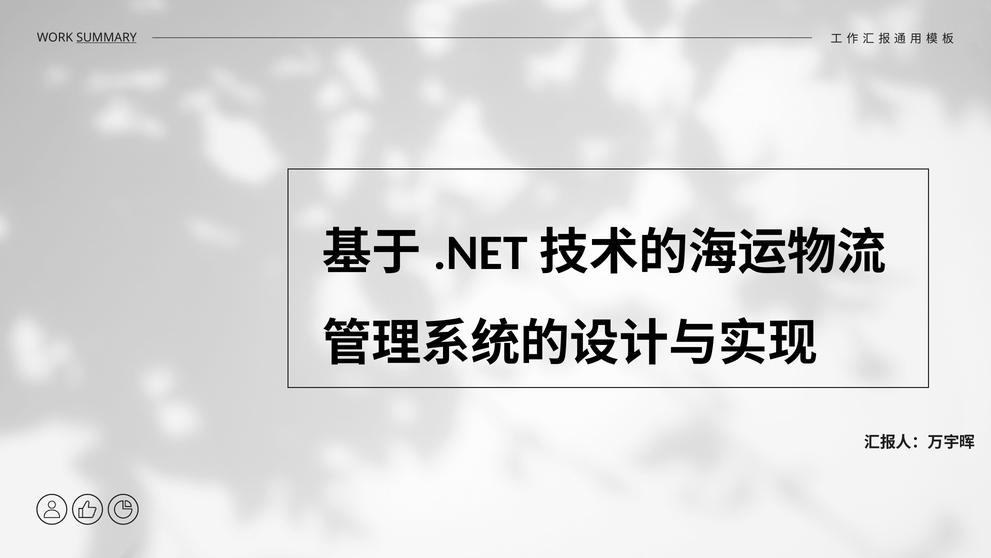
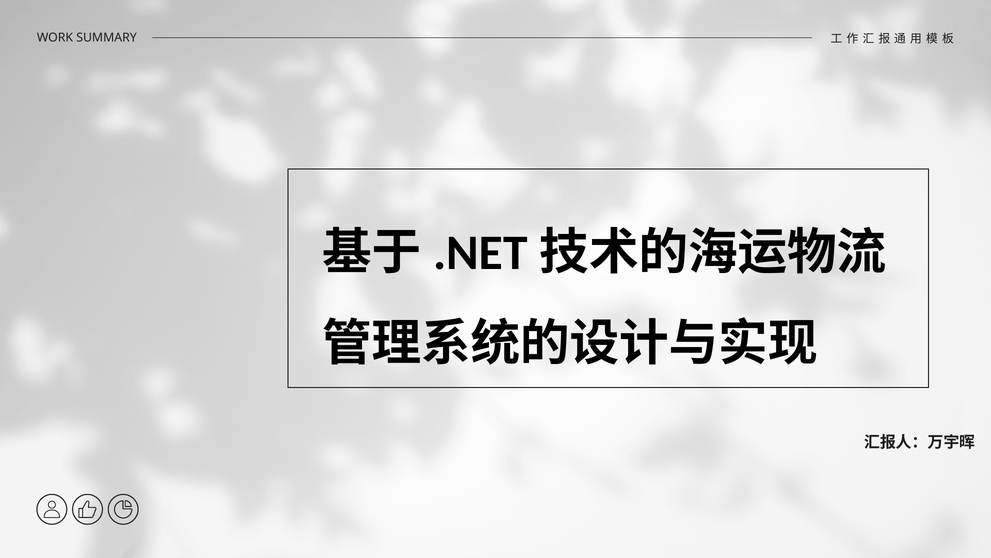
SUMMARY underline: present -> none
